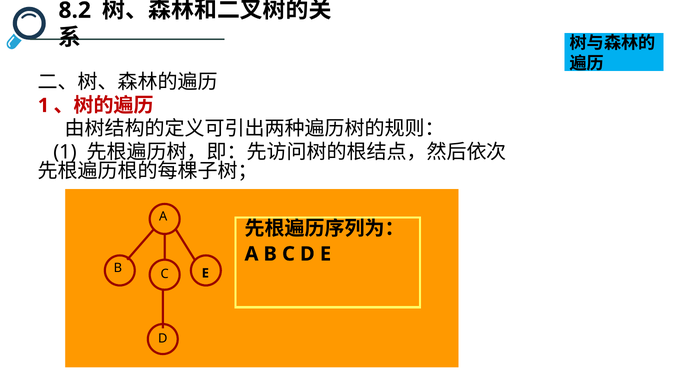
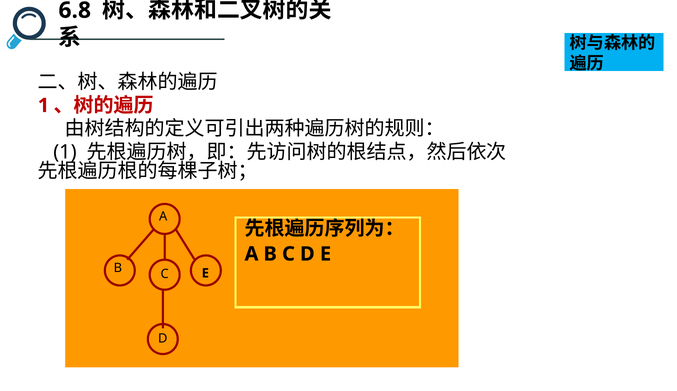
8.2: 8.2 -> 6.8
